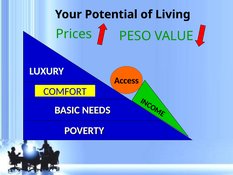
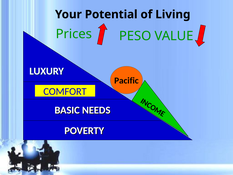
Access: Access -> Pacific
